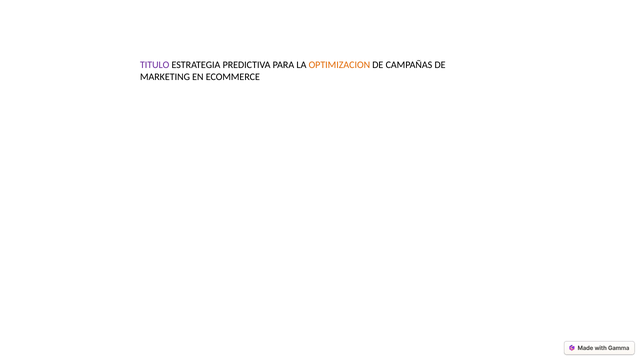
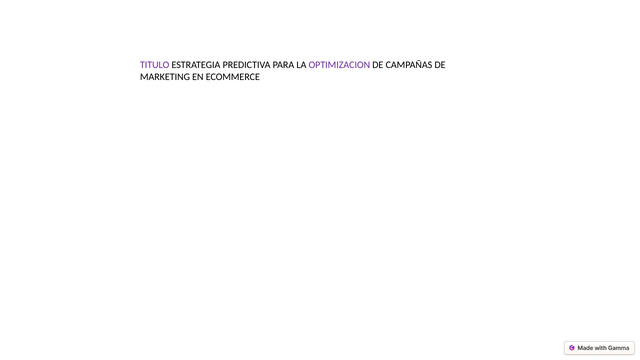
OPTIMIZACION colour: orange -> purple
